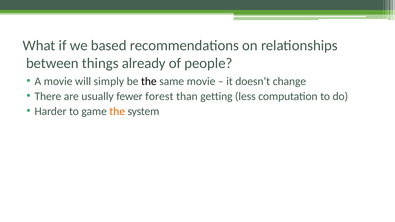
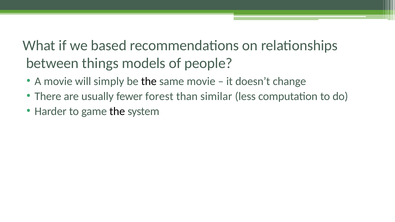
already: already -> models
getting: getting -> similar
the at (117, 111) colour: orange -> black
